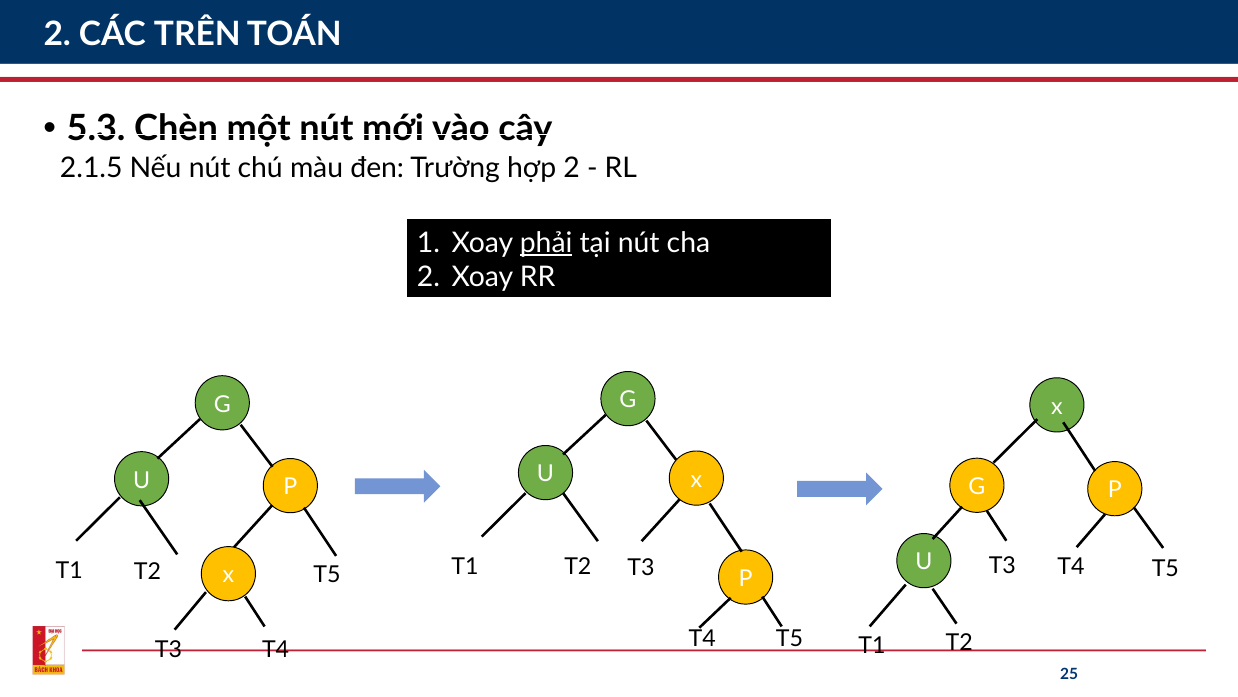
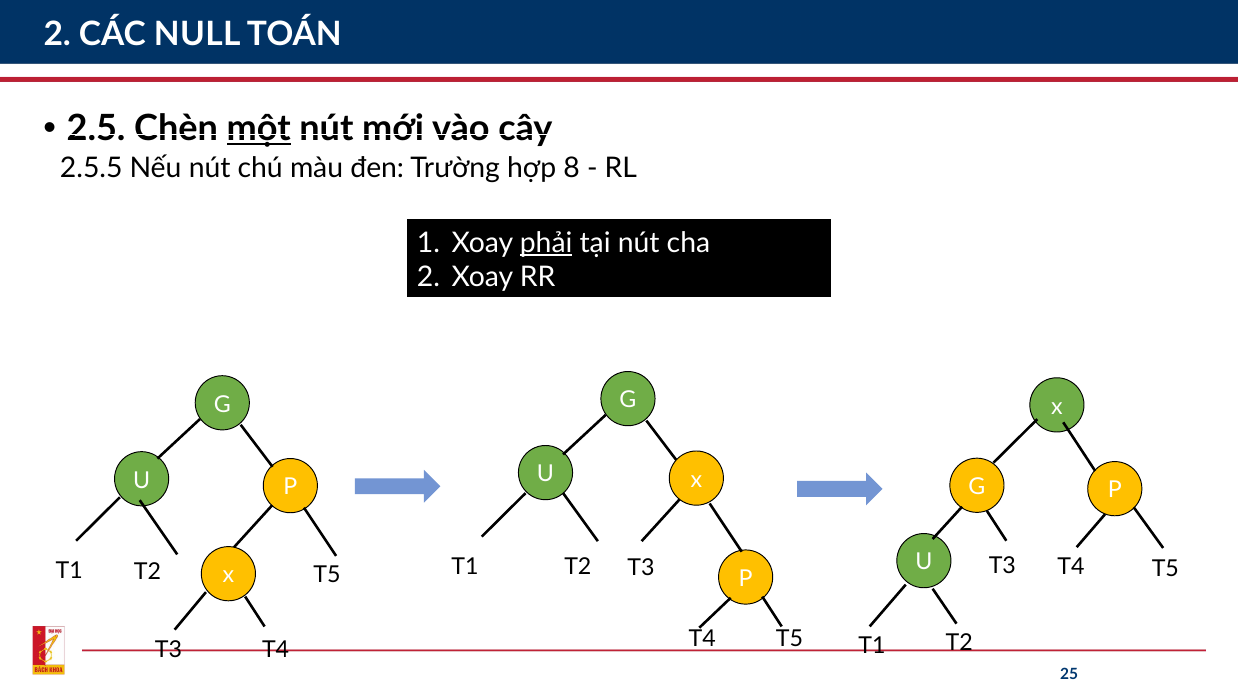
TRÊN: TRÊN -> NULL
5.3: 5.3 -> 2.5
một underline: none -> present
2.1.5: 2.1.5 -> 2.5.5
hợp 2: 2 -> 8
